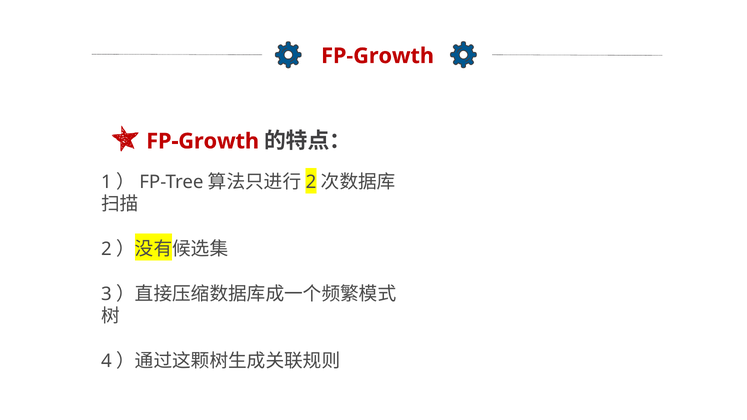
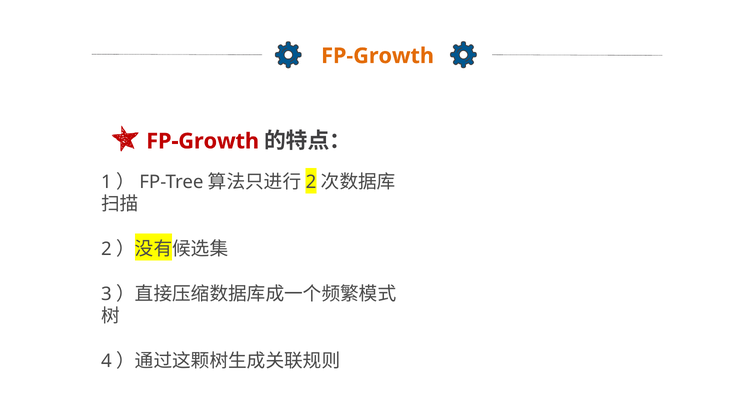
FP-Growth at (378, 56) colour: red -> orange
